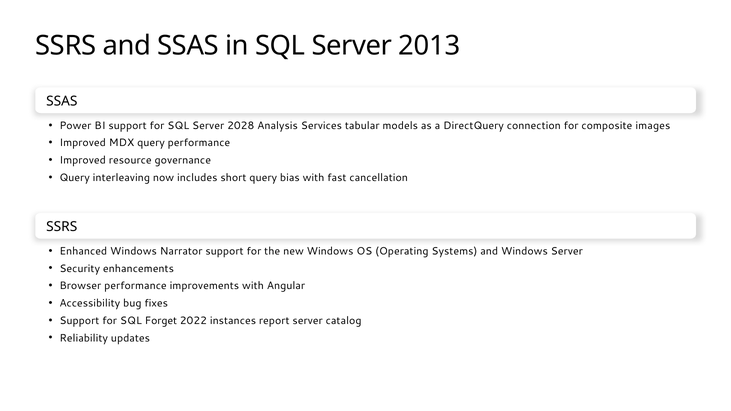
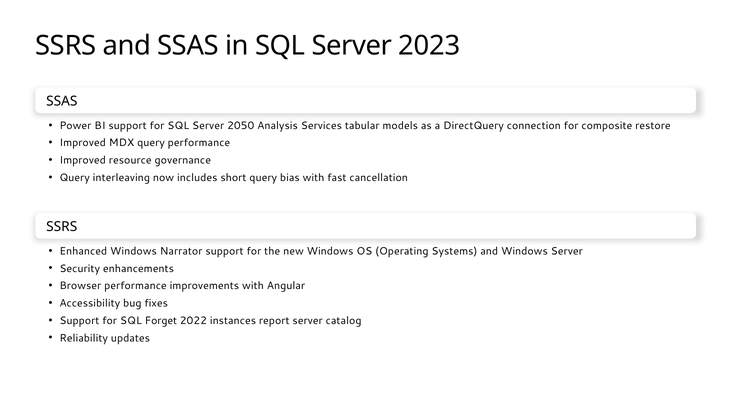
2013: 2013 -> 2023
2028: 2028 -> 2050
images: images -> restore
